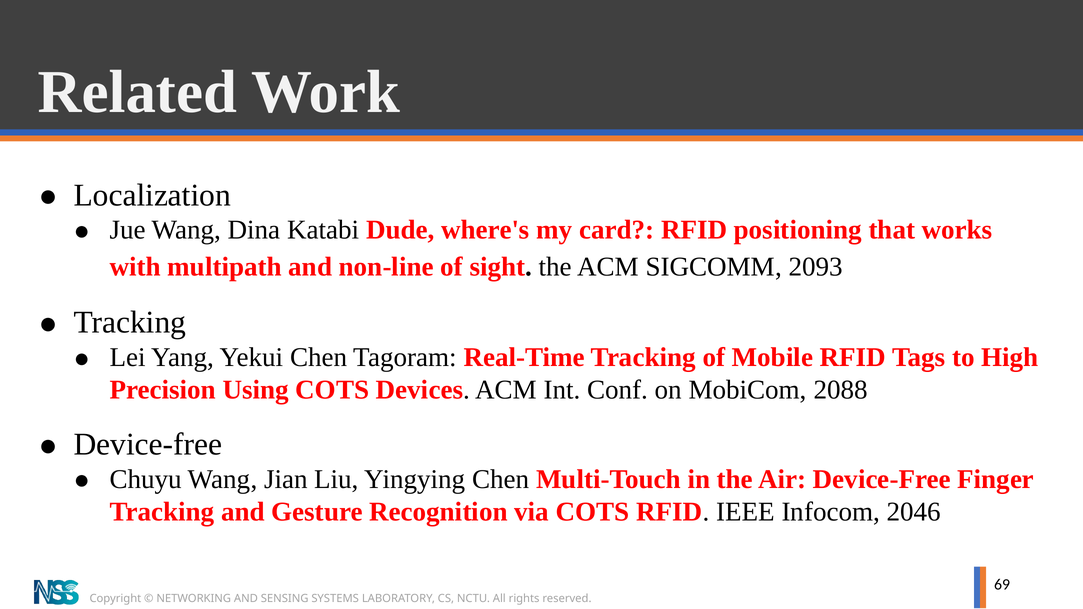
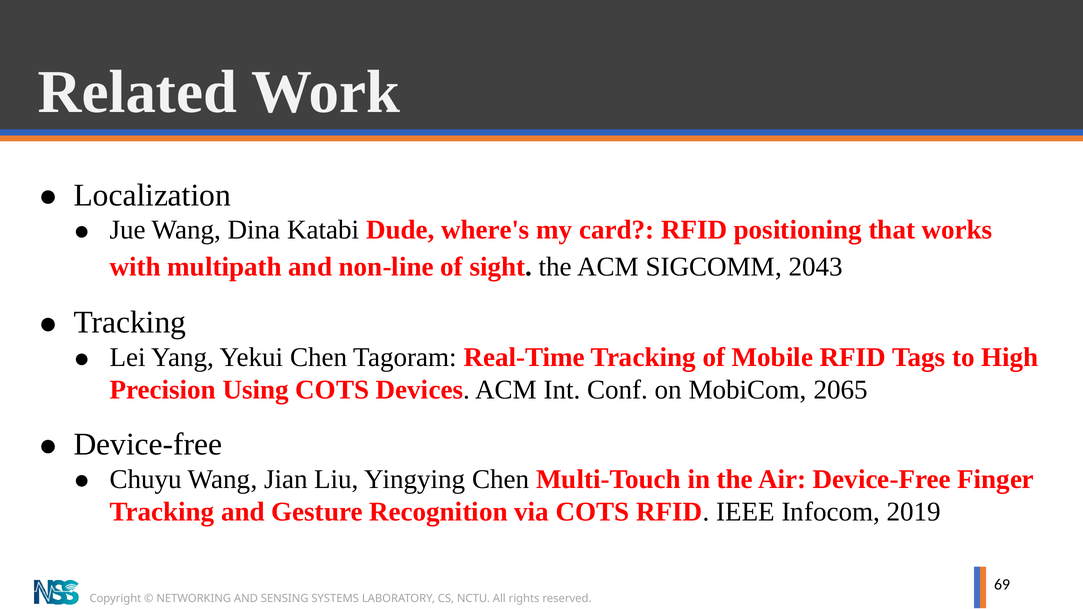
2093: 2093 -> 2043
2088: 2088 -> 2065
2046: 2046 -> 2019
